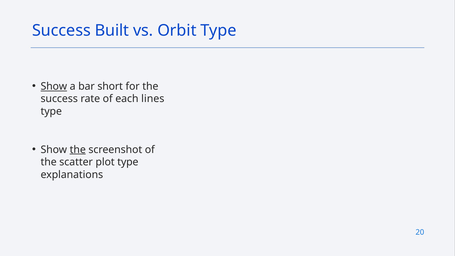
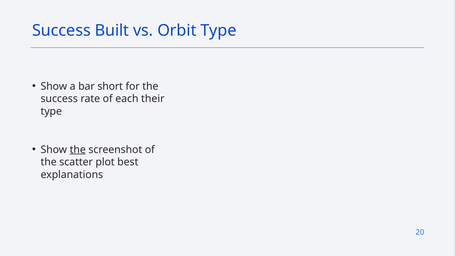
Show at (54, 86) underline: present -> none
lines: lines -> their
plot type: type -> best
